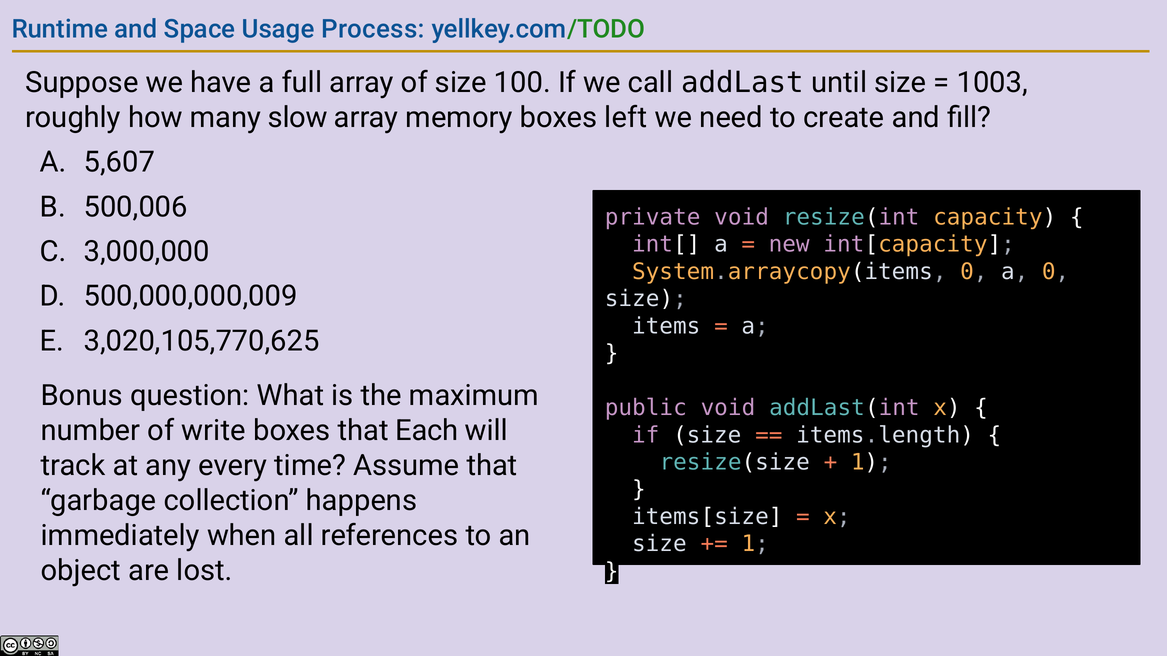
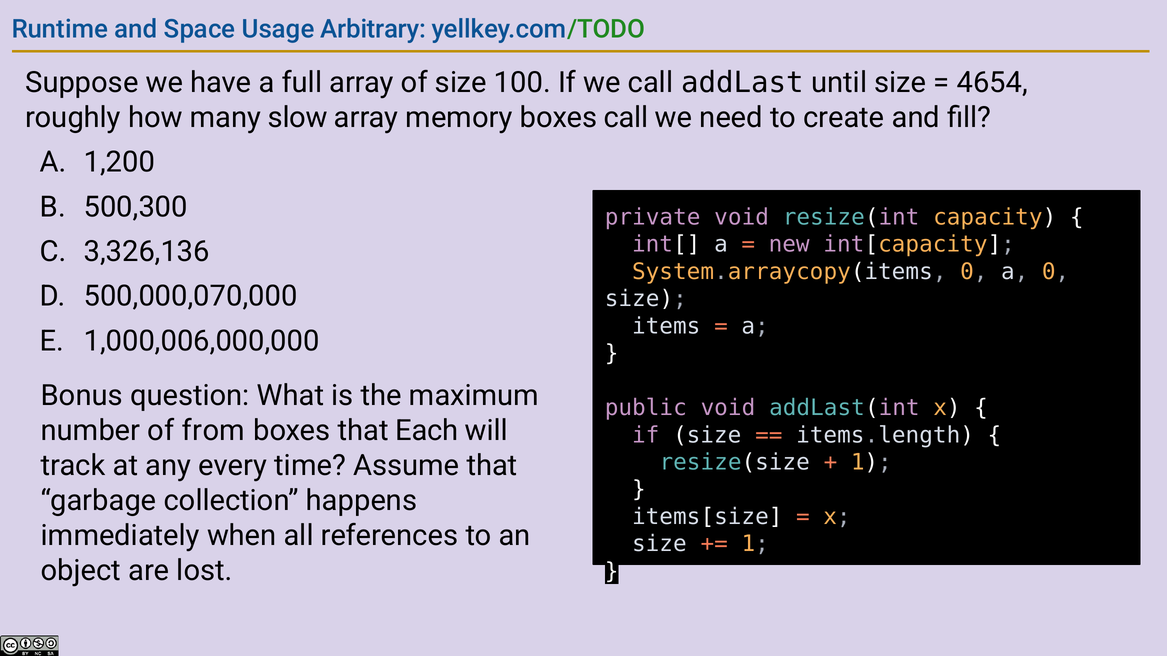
Process: Process -> Arbitrary
1003: 1003 -> 4654
boxes left: left -> call
5,607: 5,607 -> 1,200
500,006: 500,006 -> 500,300
3,000,000: 3,000,000 -> 3,326,136
500,000,000,009: 500,000,000,009 -> 500,000,070,000
3,020,105,770,625: 3,020,105,770,625 -> 1,000,006,000,000
write: write -> from
